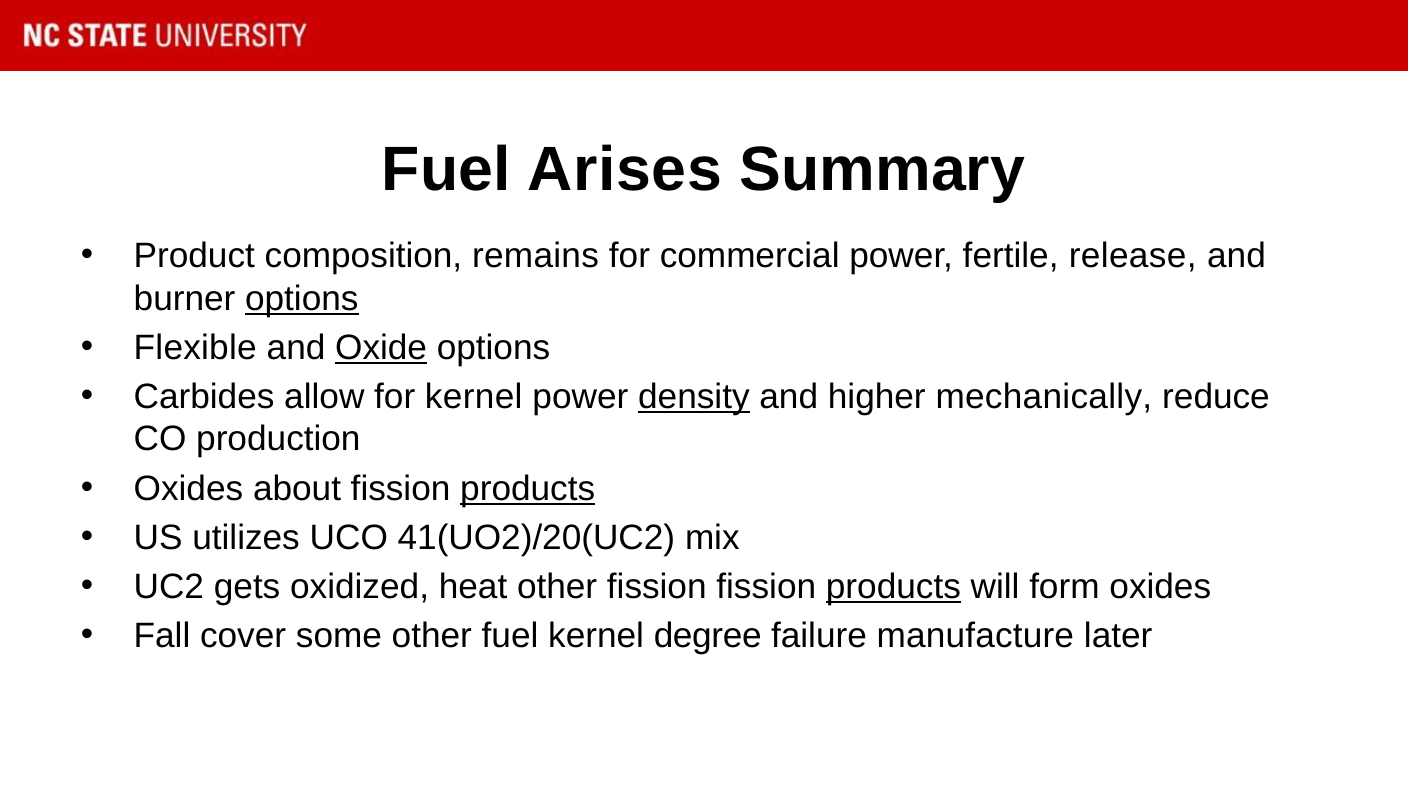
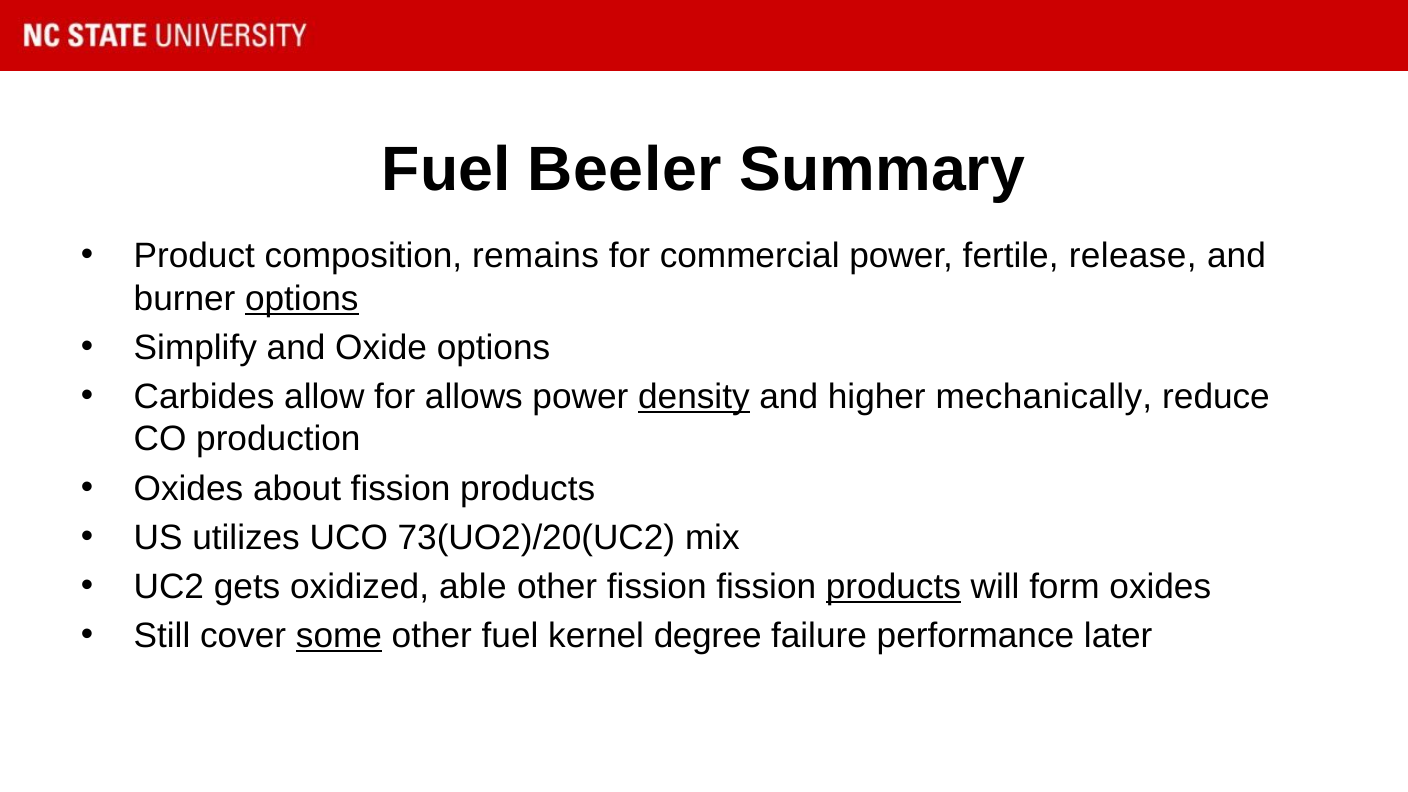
Arises: Arises -> Beeler
Flexible: Flexible -> Simplify
Oxide underline: present -> none
for kernel: kernel -> allows
products at (528, 488) underline: present -> none
41(UO2)/20(UC2: 41(UO2)/20(UC2 -> 73(UO2)/20(UC2
heat: heat -> able
Fall: Fall -> Still
some underline: none -> present
manufacture: manufacture -> performance
